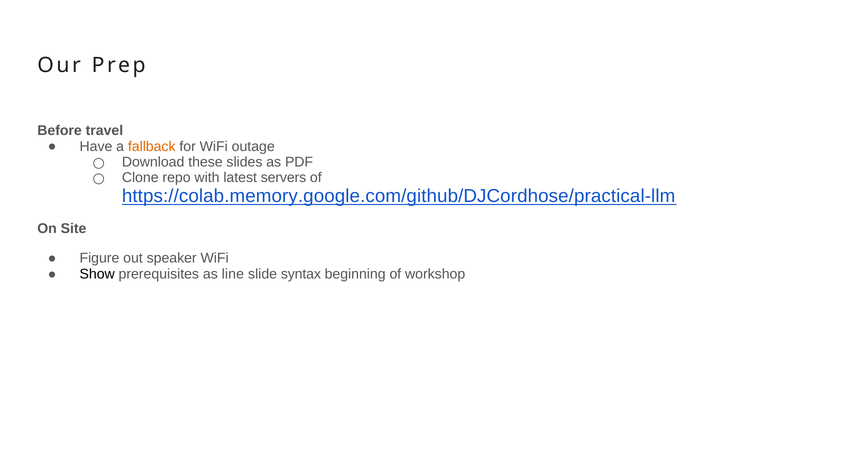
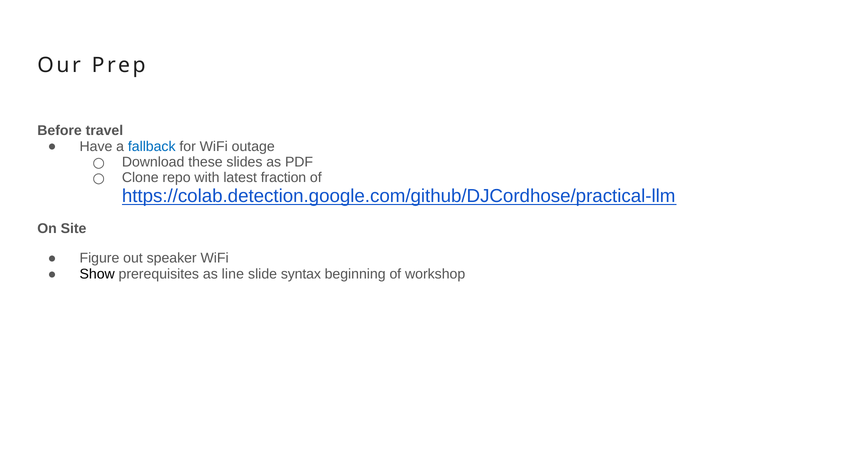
fallback colour: orange -> blue
servers: servers -> fraction
https://colab.memory.google.com/github/DJCordhose/practical-llm: https://colab.memory.google.com/github/DJCordhose/practical-llm -> https://colab.detection.google.com/github/DJCordhose/practical-llm
